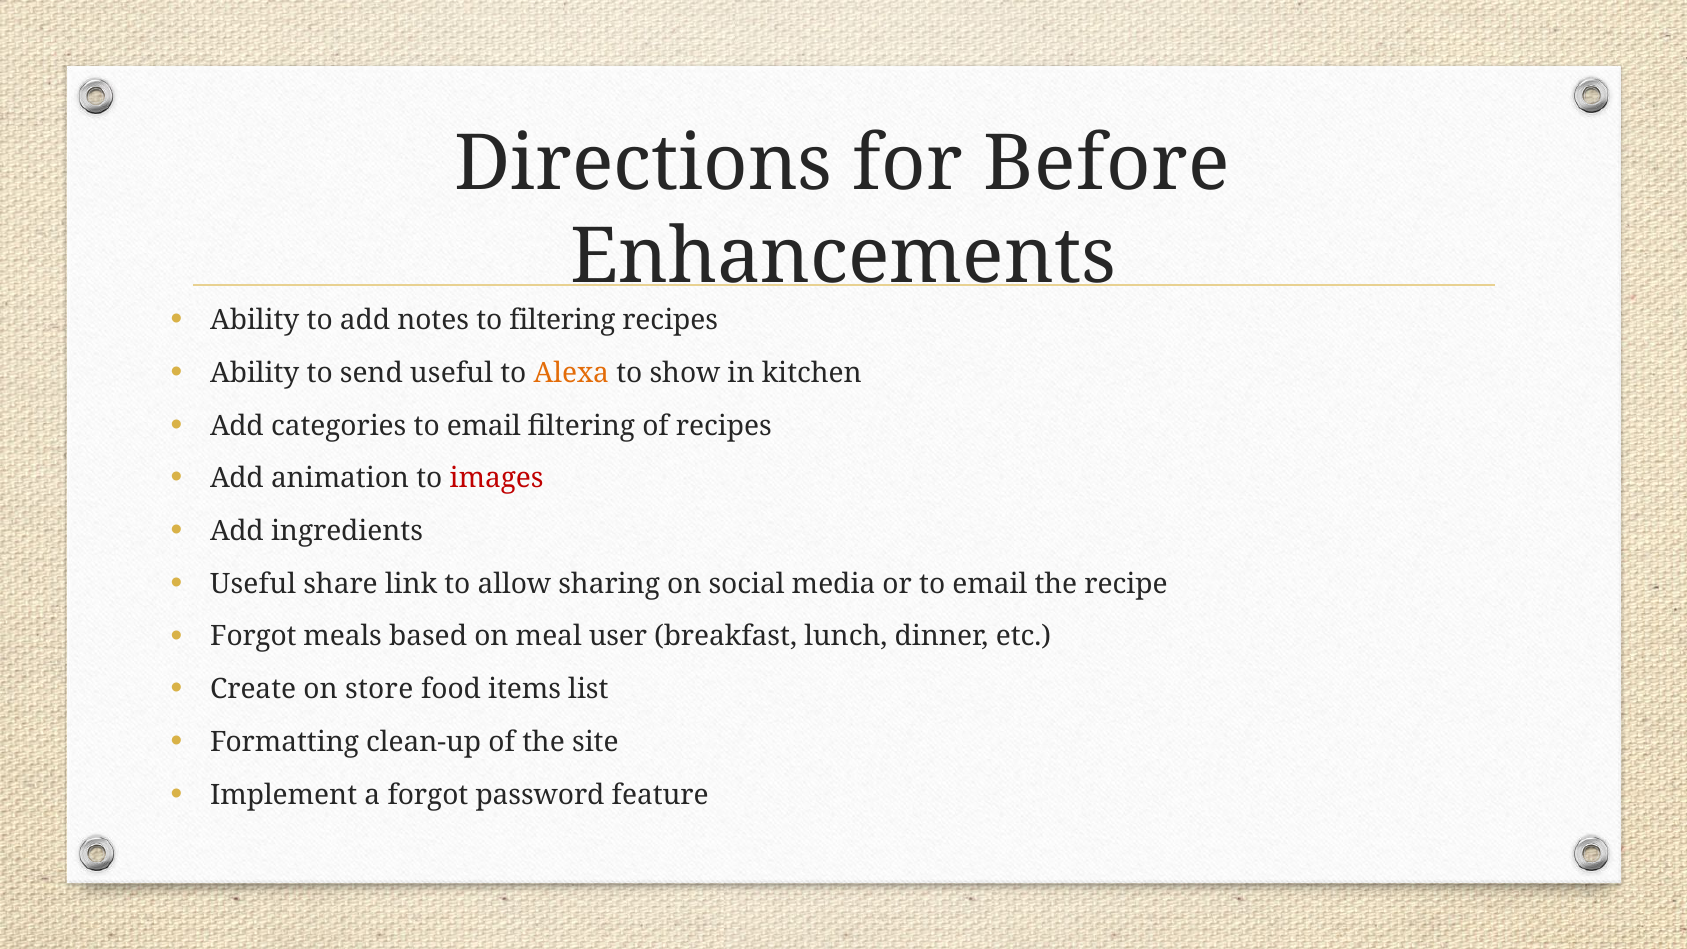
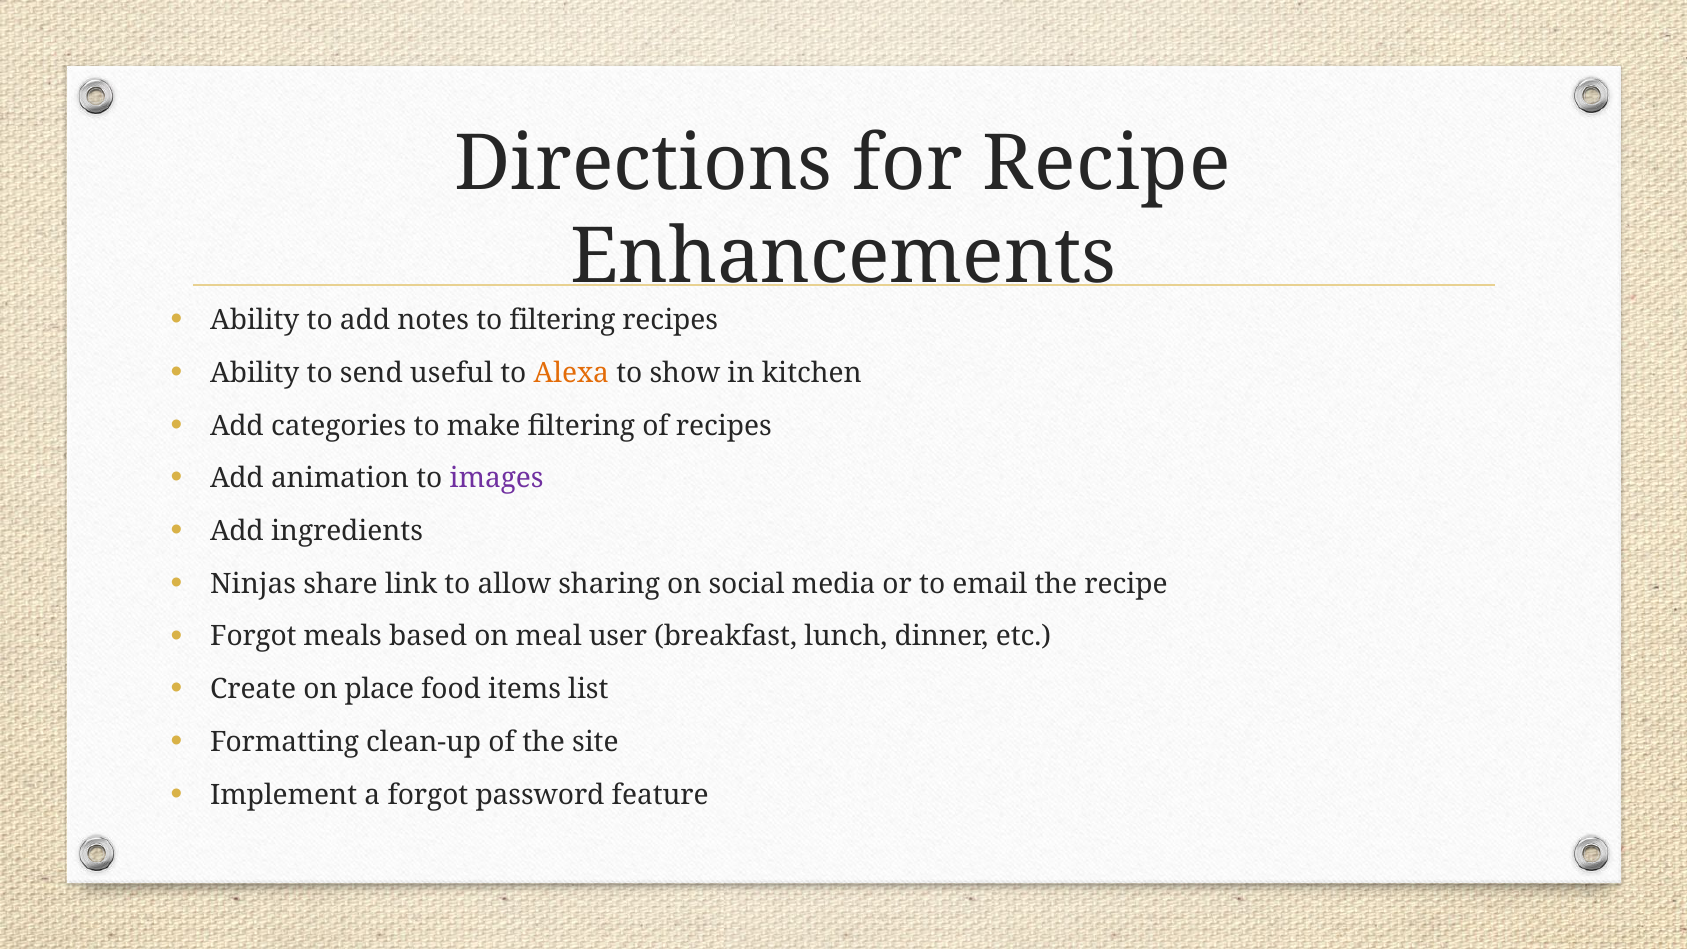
for Before: Before -> Recipe
categories to email: email -> make
images colour: red -> purple
Useful at (253, 584): Useful -> Ninjas
store: store -> place
